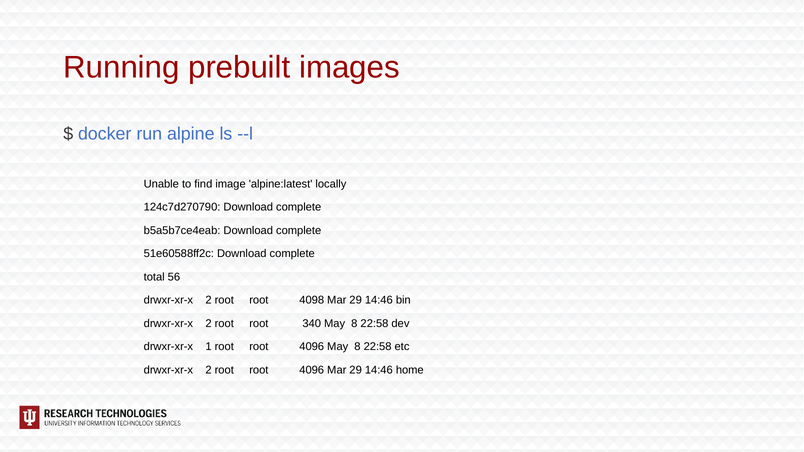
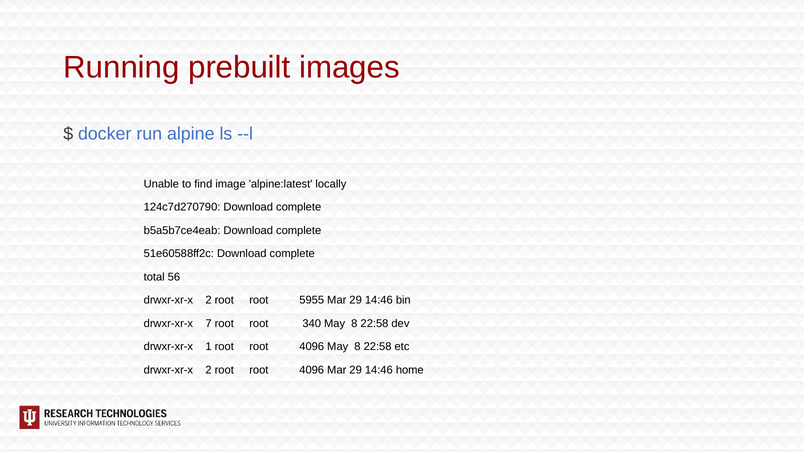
4098: 4098 -> 5955
2 at (209, 324): 2 -> 7
